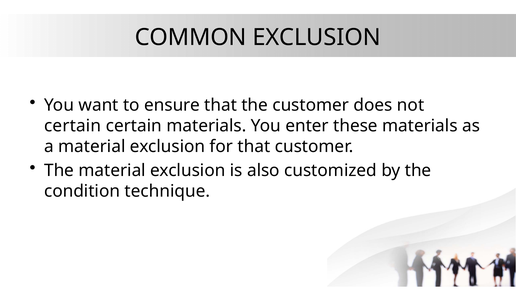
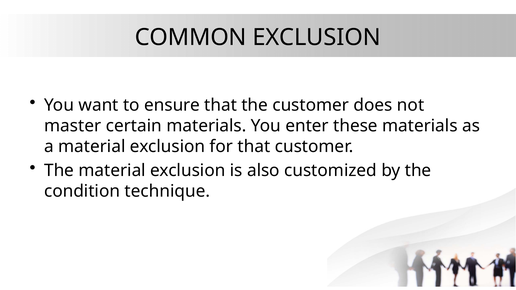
certain at (73, 126): certain -> master
